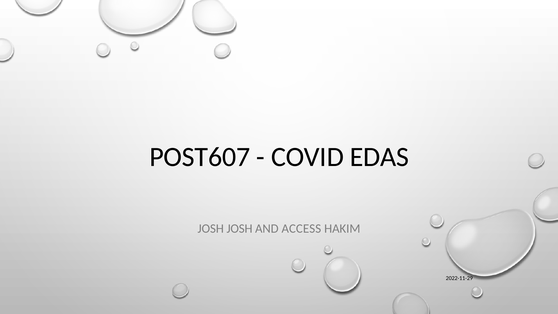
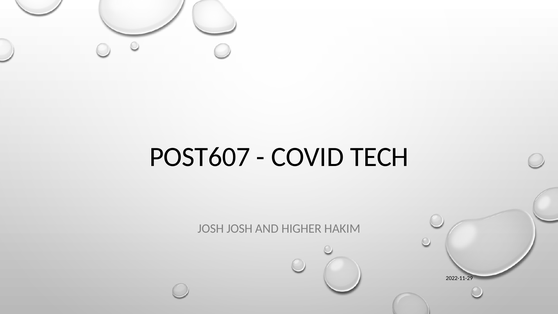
EDAS: EDAS -> TECH
ACCESS: ACCESS -> HIGHER
